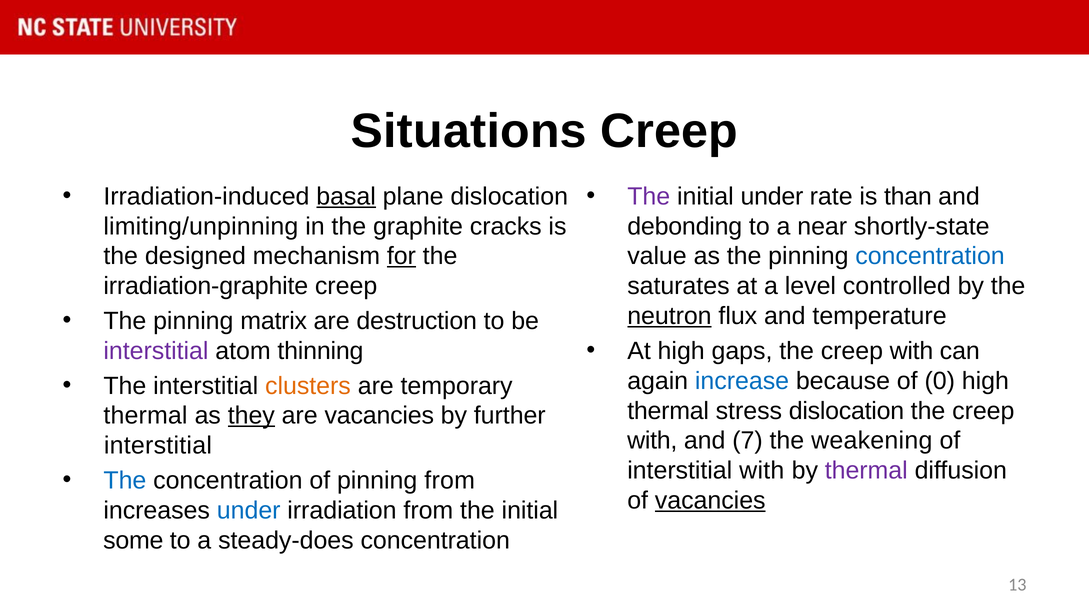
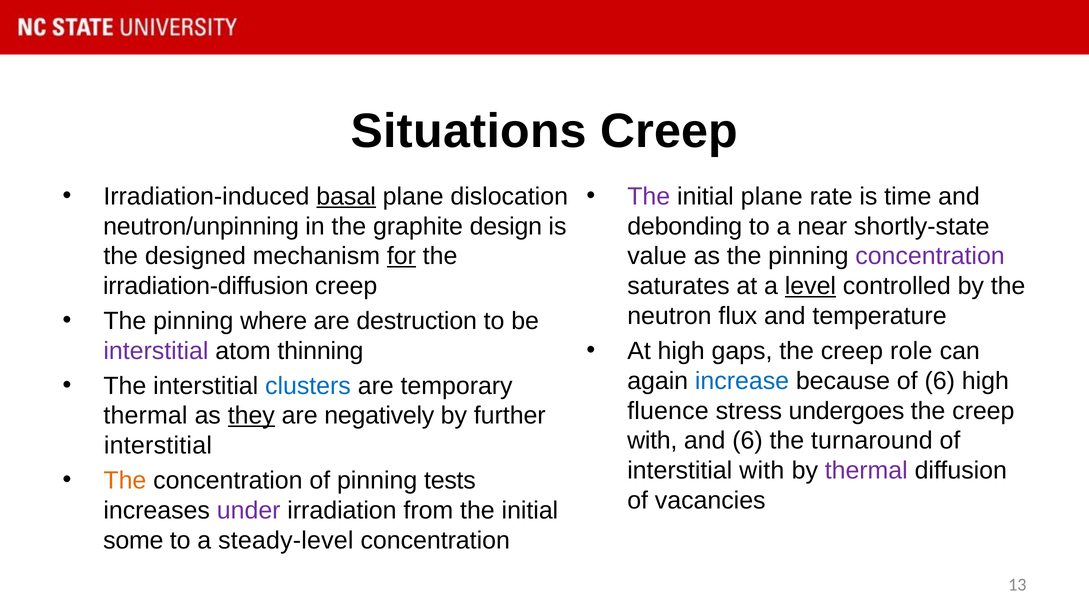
initial under: under -> plane
than: than -> time
limiting/unpinning: limiting/unpinning -> neutron/unpinning
cracks: cracks -> design
concentration at (930, 256) colour: blue -> purple
irradiation-graphite: irradiation-graphite -> irradiation-diffusion
level underline: none -> present
neutron underline: present -> none
matrix: matrix -> where
with at (911, 351): with -> role
of 0: 0 -> 6
clusters colour: orange -> blue
thermal at (668, 411): thermal -> fluence
stress dislocation: dislocation -> undergoes
are vacancies: vacancies -> negatively
and 7: 7 -> 6
weakening: weakening -> turnaround
The at (125, 481) colour: blue -> orange
pinning from: from -> tests
vacancies at (710, 501) underline: present -> none
under at (249, 511) colour: blue -> purple
steady-does: steady-does -> steady-level
